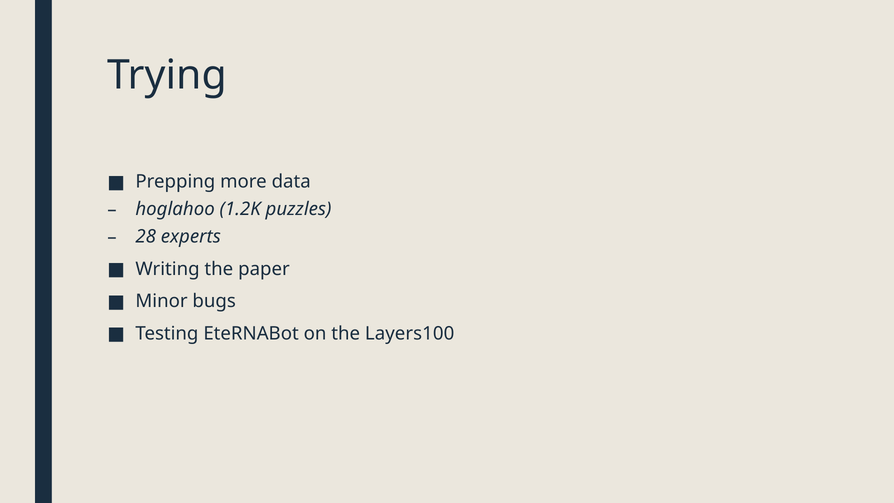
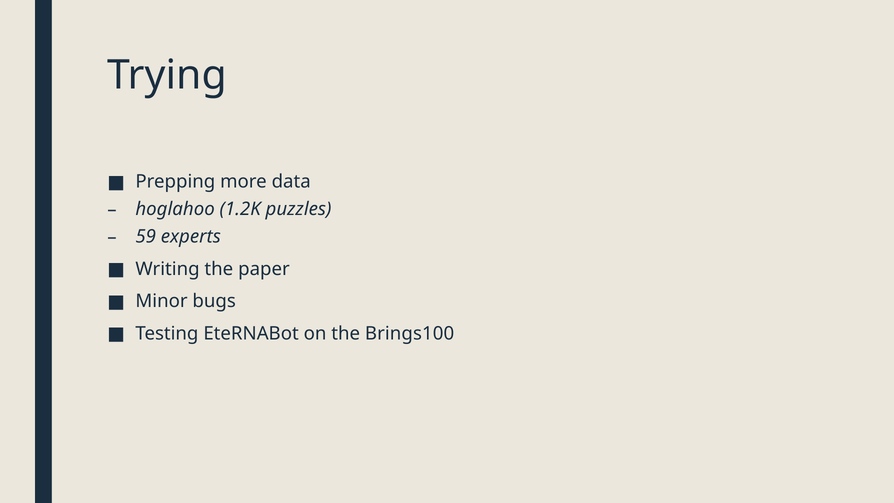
28: 28 -> 59
Layers100: Layers100 -> Brings100
